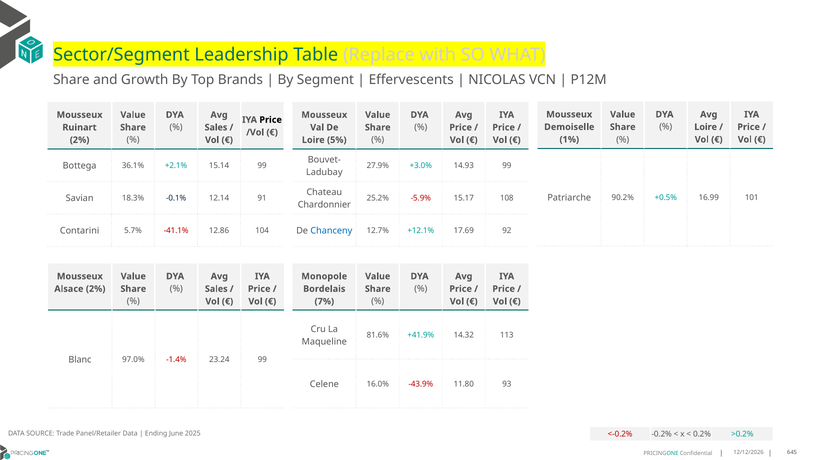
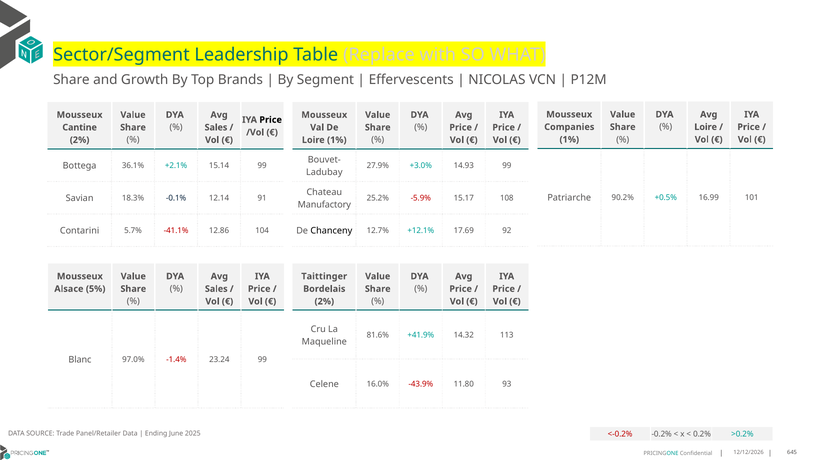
Demoiselle: Demoiselle -> Companies
Ruinart: Ruinart -> Cantine
Loire 5%: 5% -> 1%
Chardonnier: Chardonnier -> Manufactory
Chanceny colour: blue -> black
Monopole: Monopole -> Taittinger
Alsace 2%: 2% -> 5%
7% at (324, 301): 7% -> 2%
